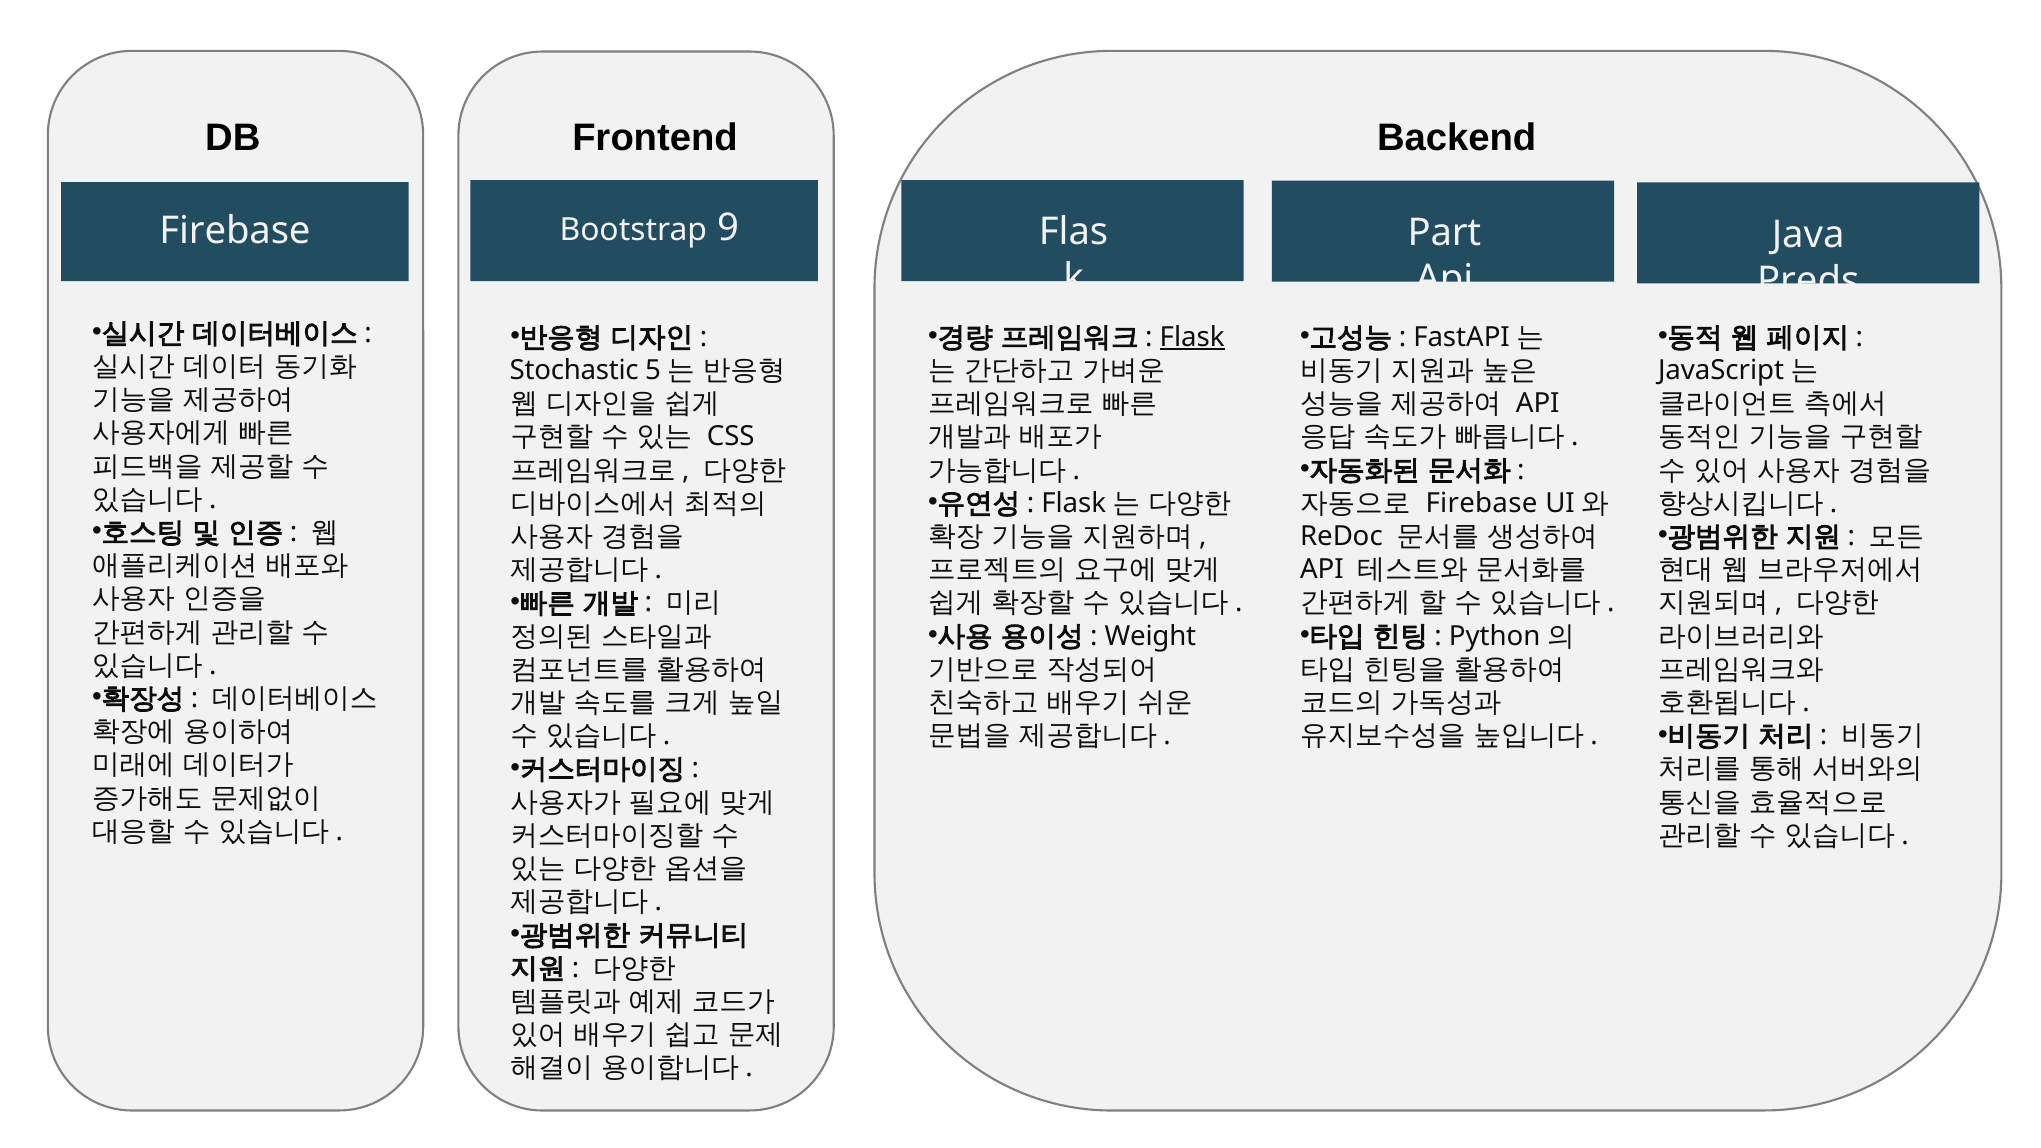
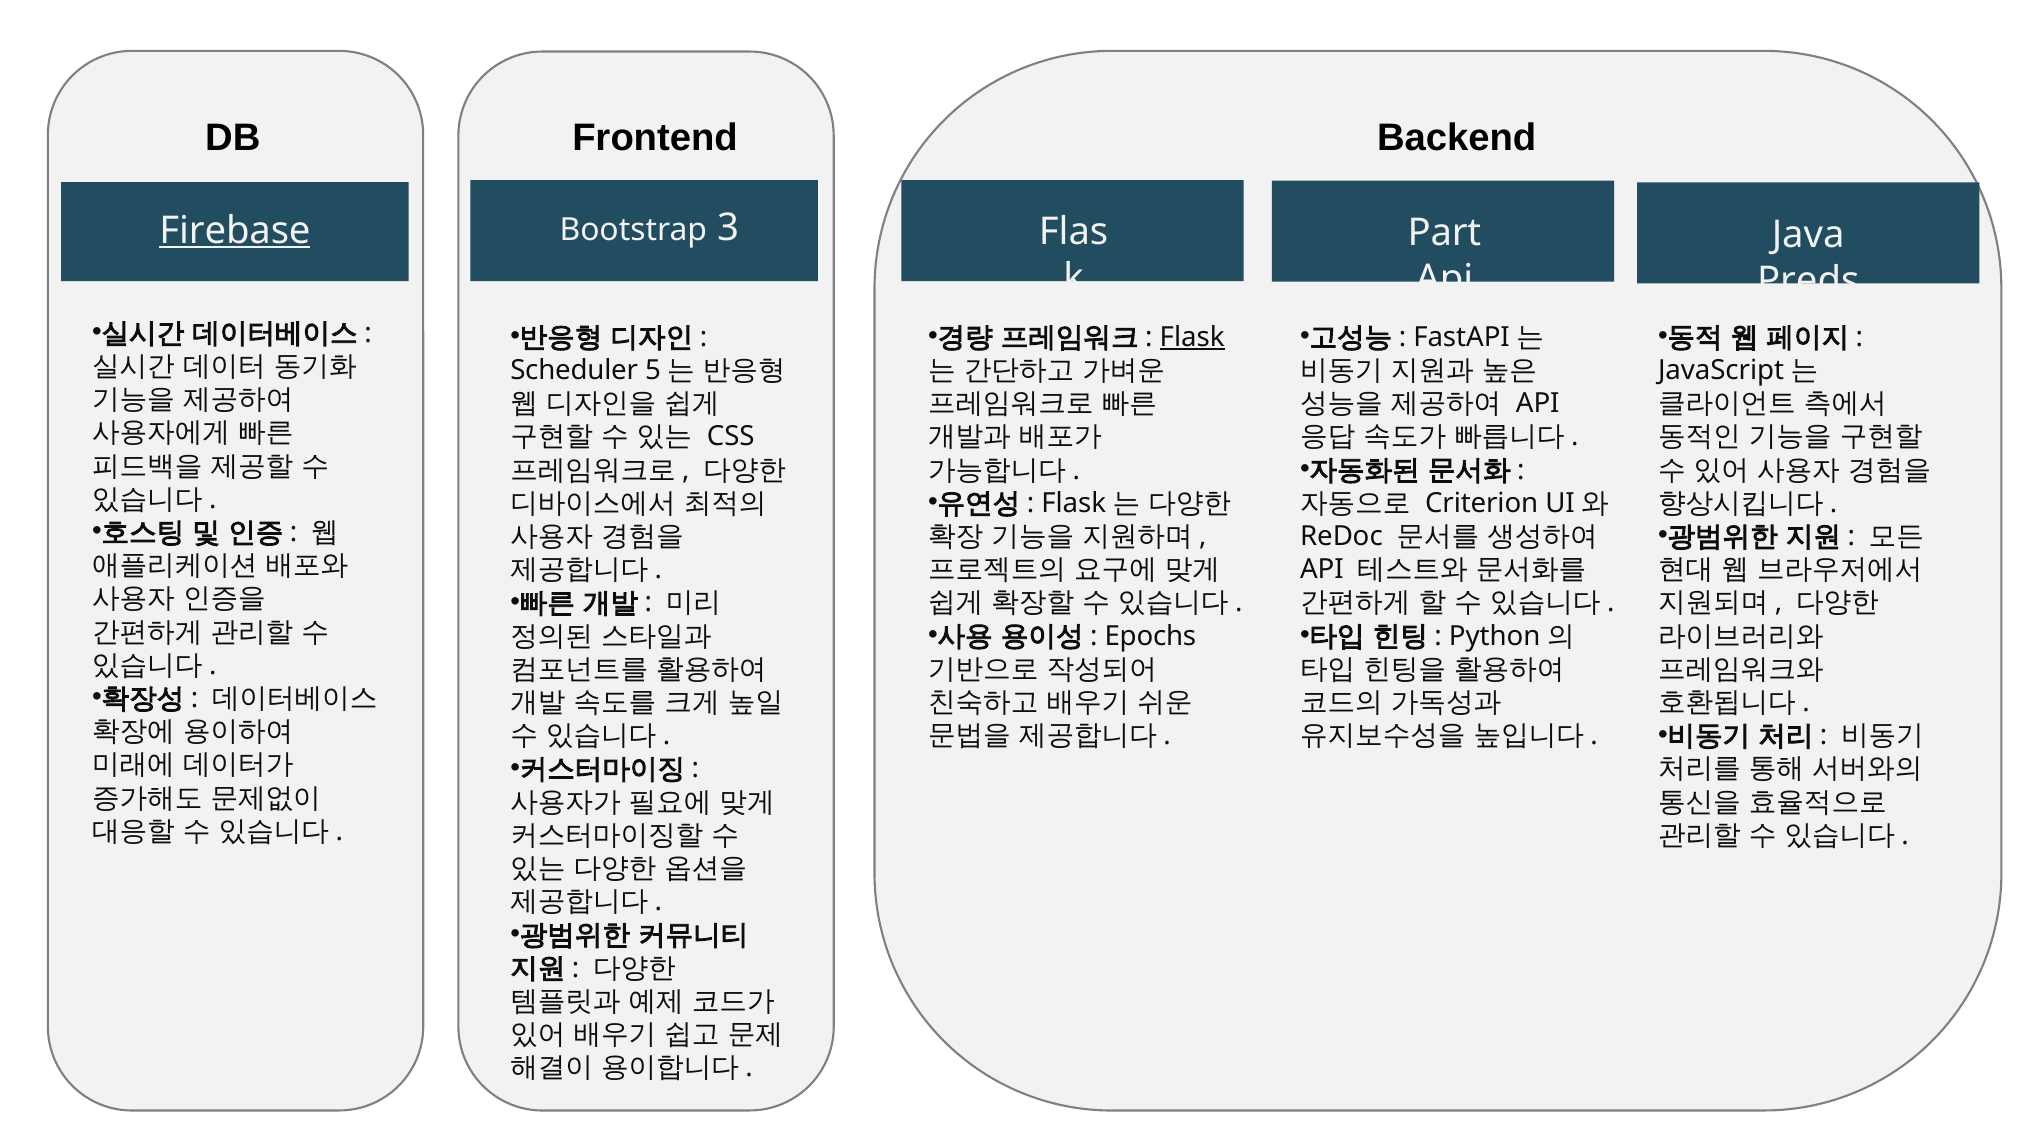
Firebase at (235, 231) underline: none -> present
9: 9 -> 3
Stochastic: Stochastic -> Scheduler
Firebase at (1481, 503): Firebase -> Criterion
Weight: Weight -> Epochs
